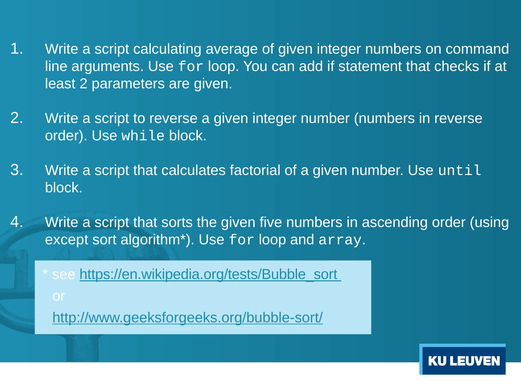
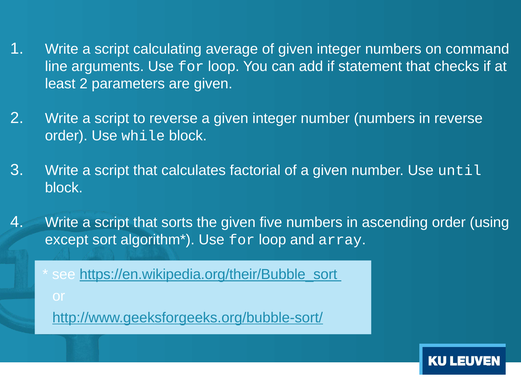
https://en.wikipedia.org/tests/Bubble_sort: https://en.wikipedia.org/tests/Bubble_sort -> https://en.wikipedia.org/their/Bubble_sort
